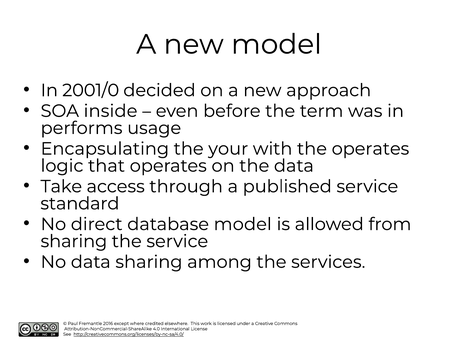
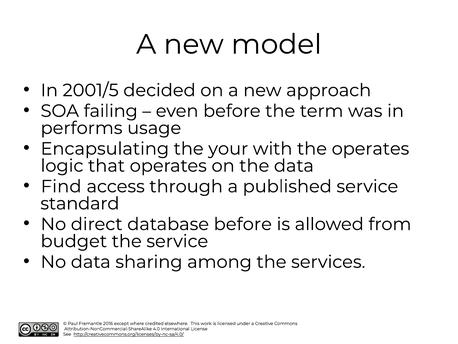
2001/0: 2001/0 -> 2001/5
inside: inside -> failing
Take: Take -> Find
database model: model -> before
sharing at (74, 241): sharing -> budget
